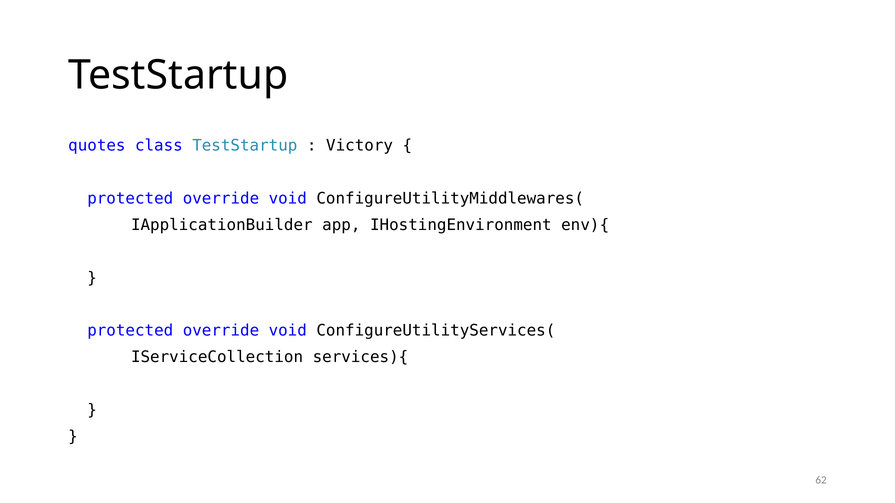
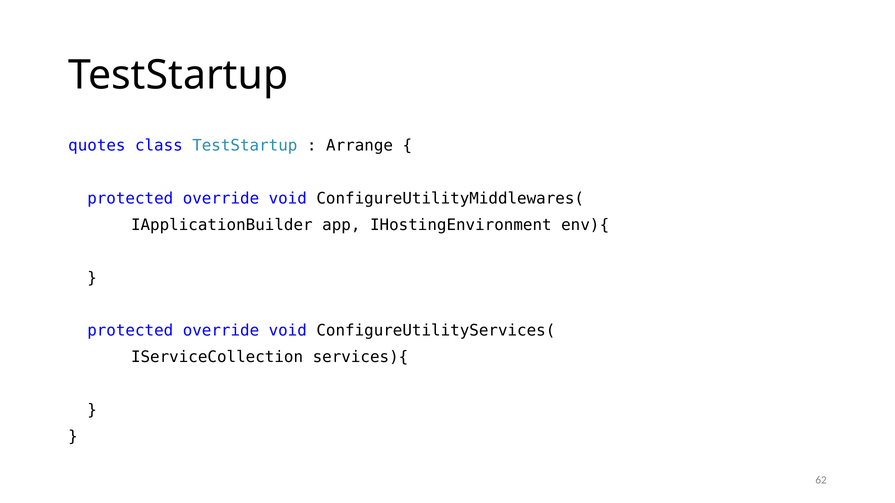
Victory: Victory -> Arrange
